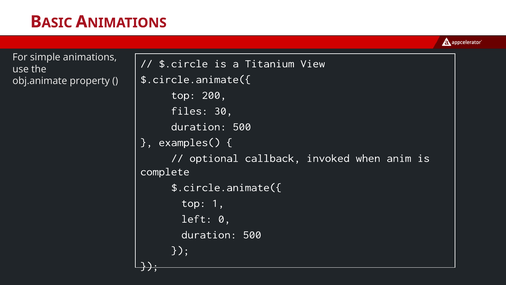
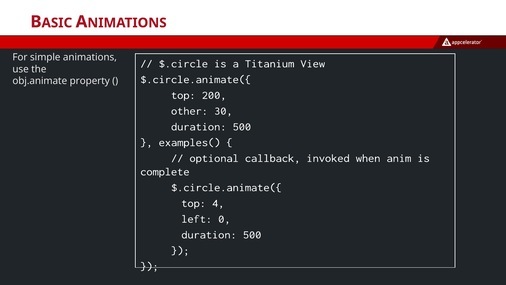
files: files -> other
1: 1 -> 4
